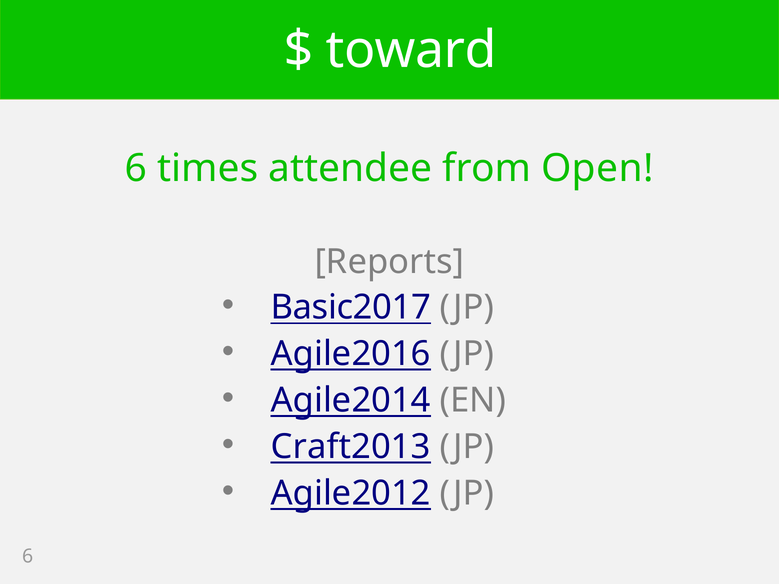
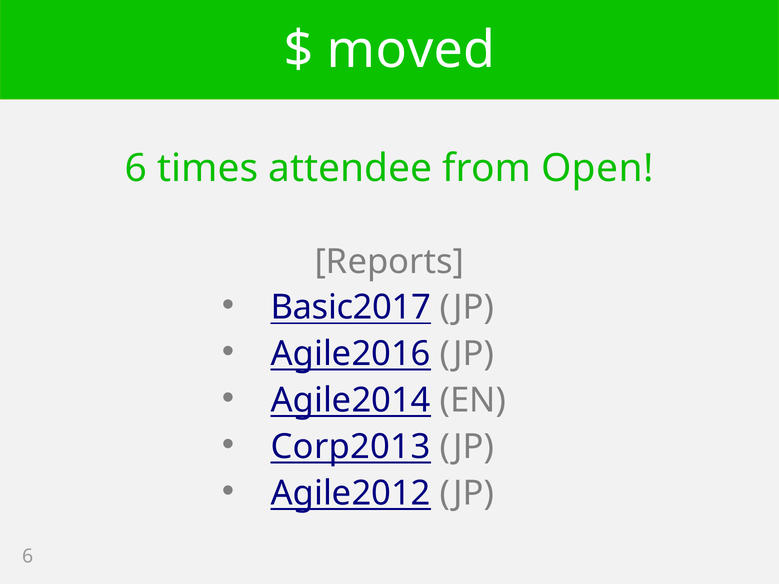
toward: toward -> moved
Craft2013: Craft2013 -> Corp2013
